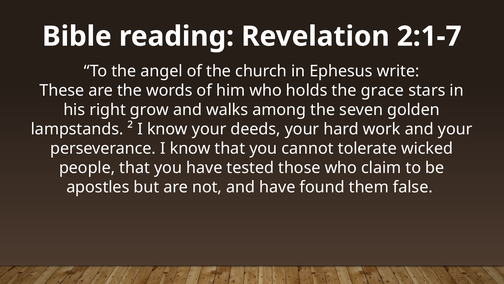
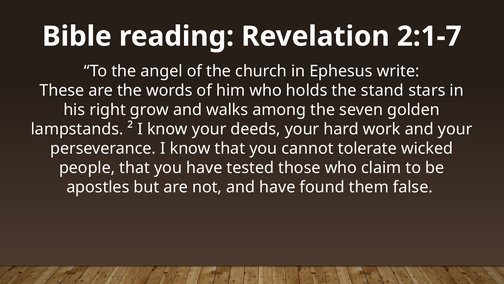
grace: grace -> stand
